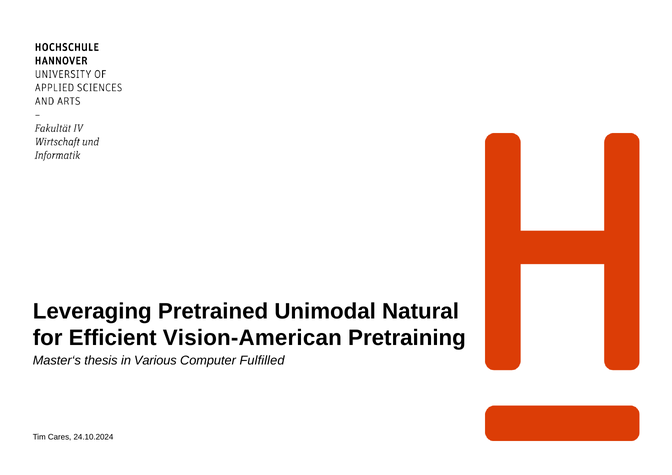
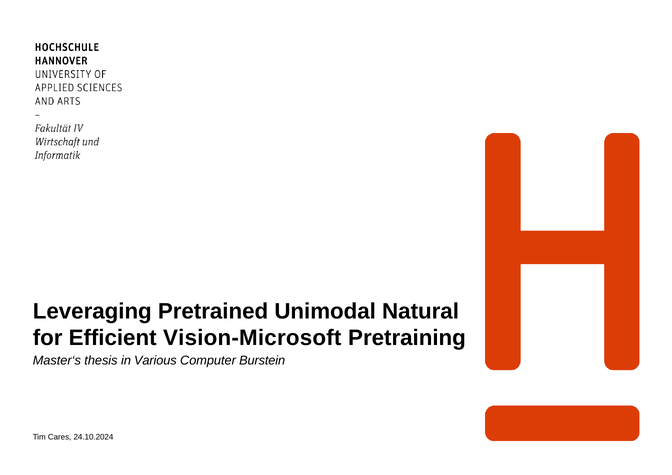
Vision-American: Vision-American -> Vision-Microsoft
Fulfilled: Fulfilled -> Burstein
